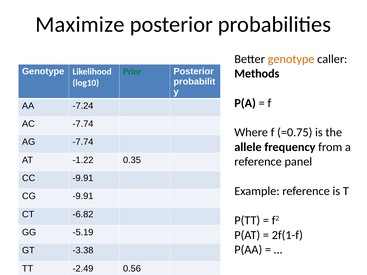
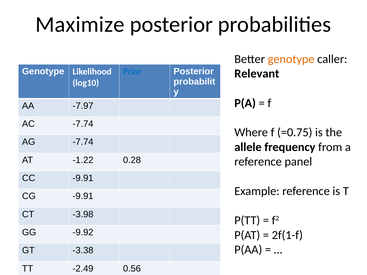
Prior colour: green -> blue
Methods: Methods -> Relevant
-7.24: -7.24 -> -7.97
0.35: 0.35 -> 0.28
-6.82: -6.82 -> -3.98
-5.19: -5.19 -> -9.92
